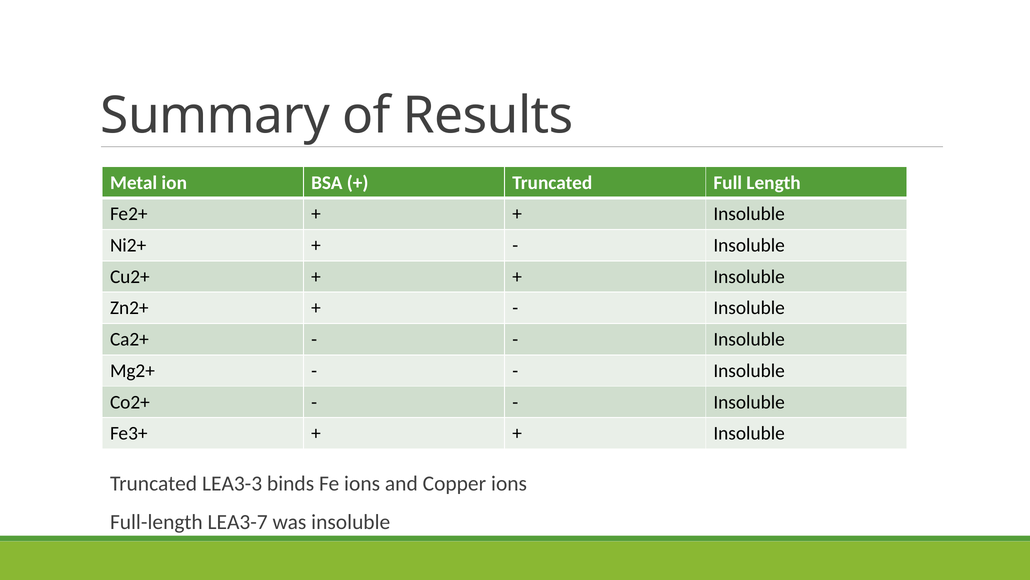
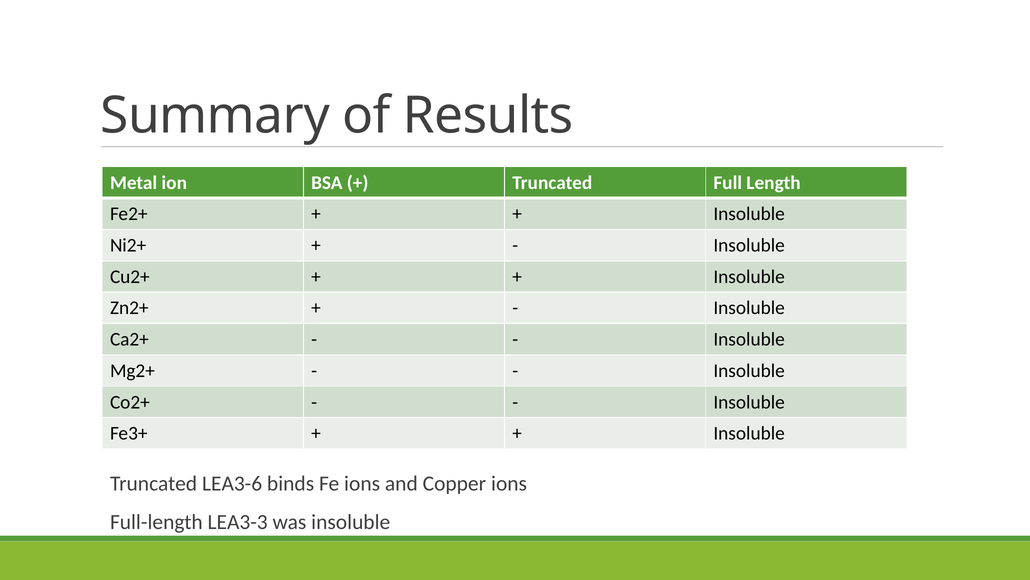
LEA3-3: LEA3-3 -> LEA3-6
LEA3-7: LEA3-7 -> LEA3-3
